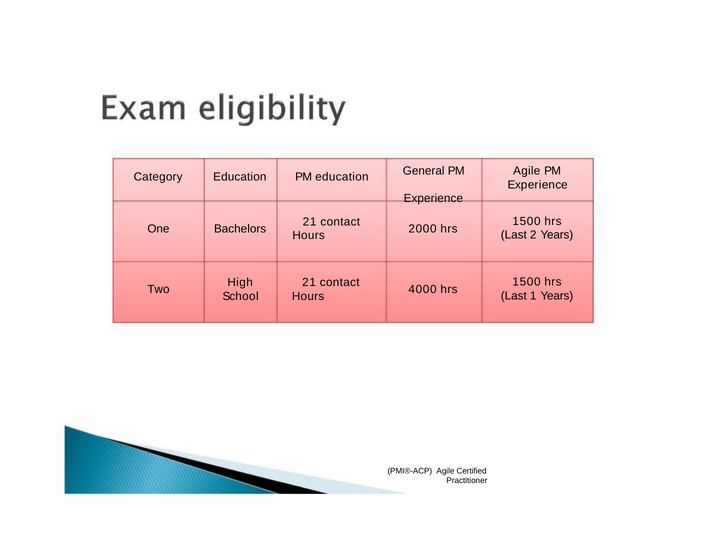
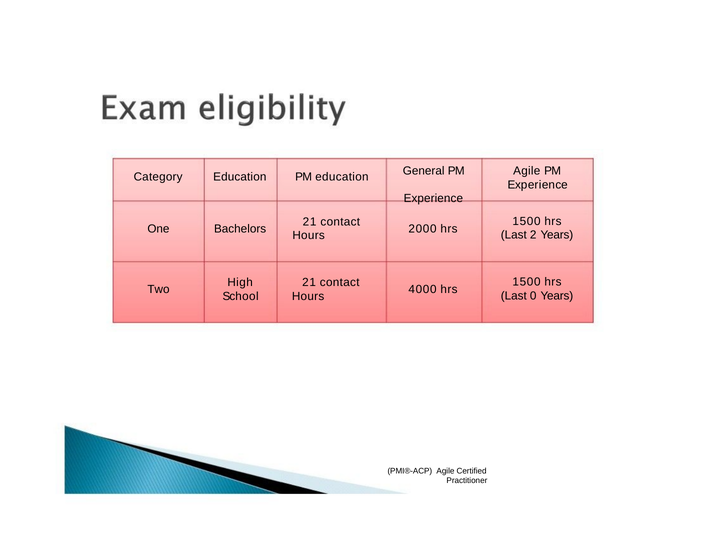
1: 1 -> 0
